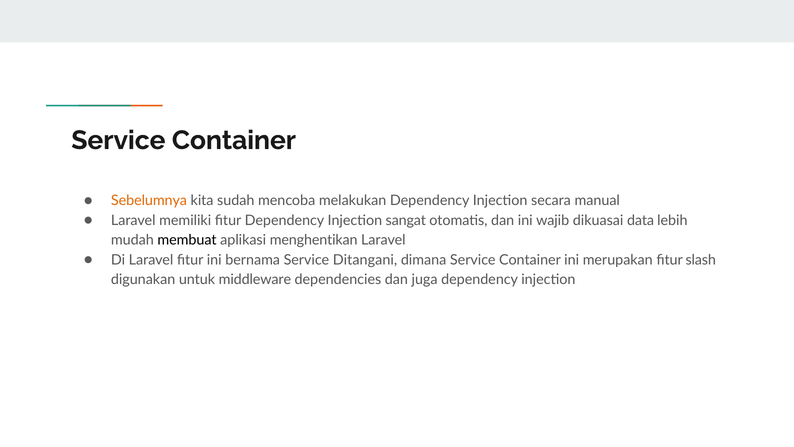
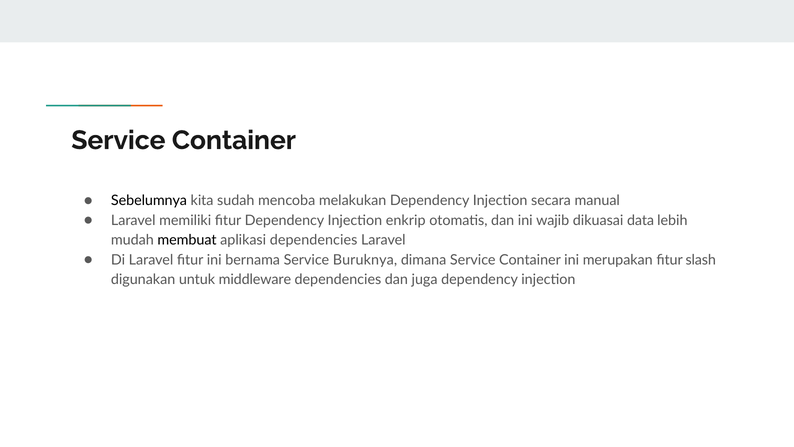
Sebelumnya colour: orange -> black
sangat: sangat -> enkrip
aplikasi menghentikan: menghentikan -> dependencies
Ditangani: Ditangani -> Buruknya
